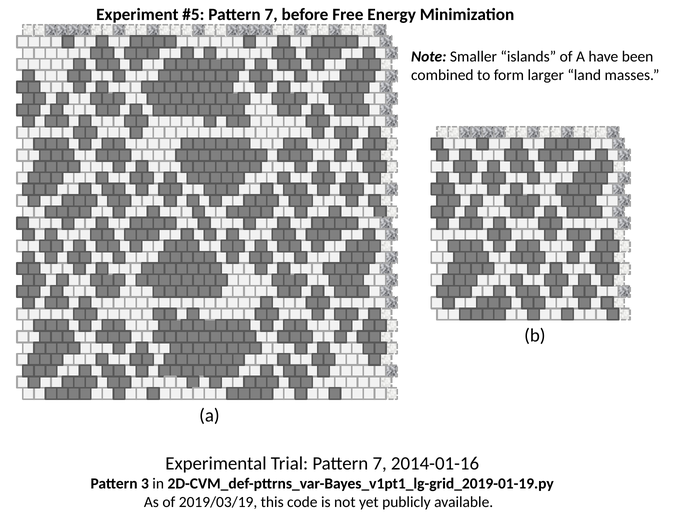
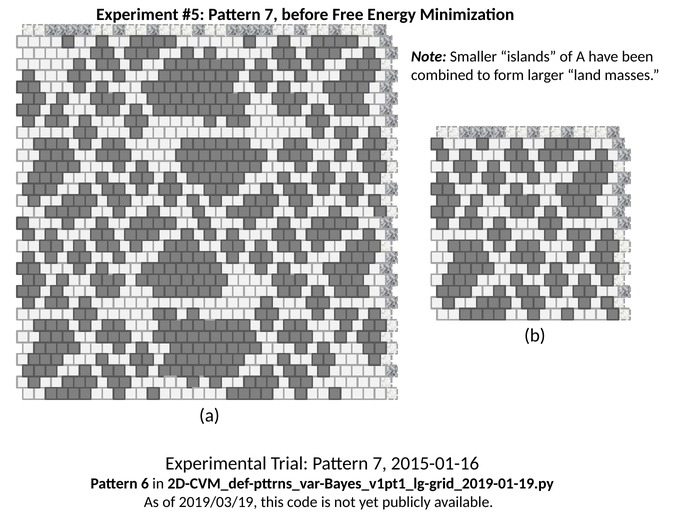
2014-01-16: 2014-01-16 -> 2015-01-16
3: 3 -> 6
